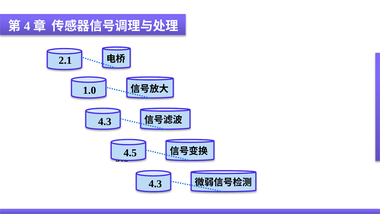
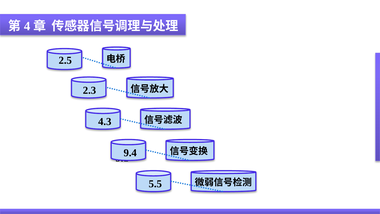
2.1: 2.1 -> 2.5
1.0: 1.0 -> 2.3
4.5: 4.5 -> 9.4
4.3 at (155, 184): 4.3 -> 5.5
